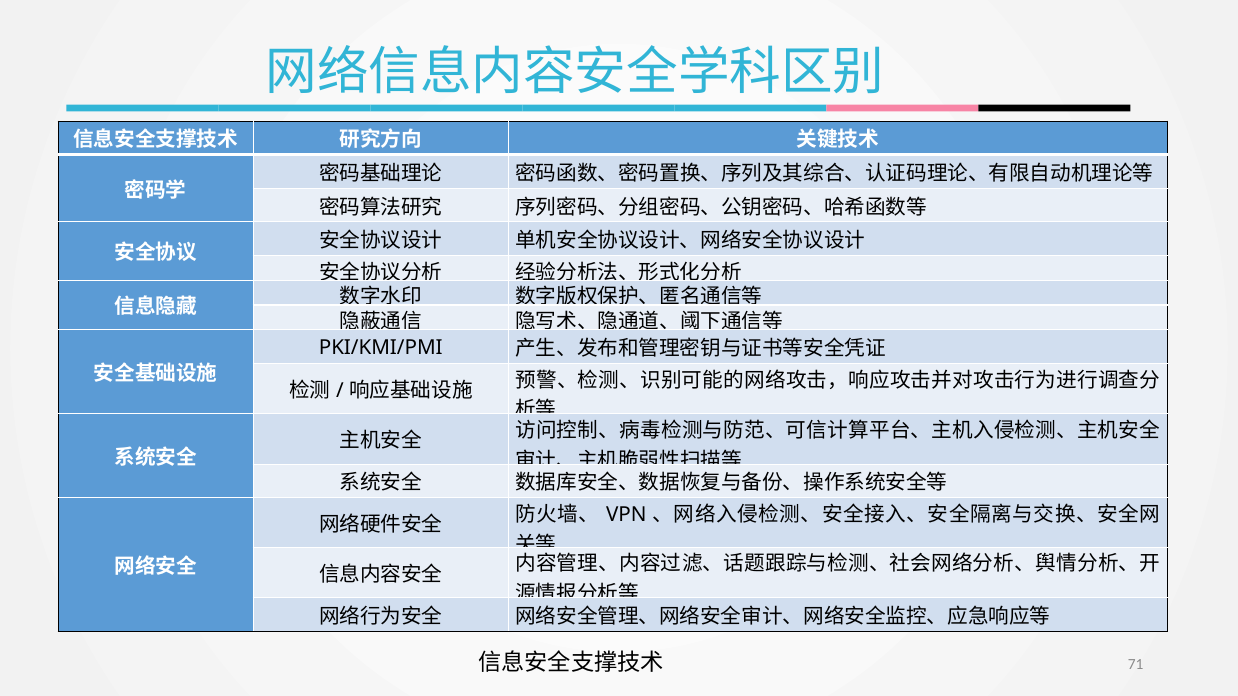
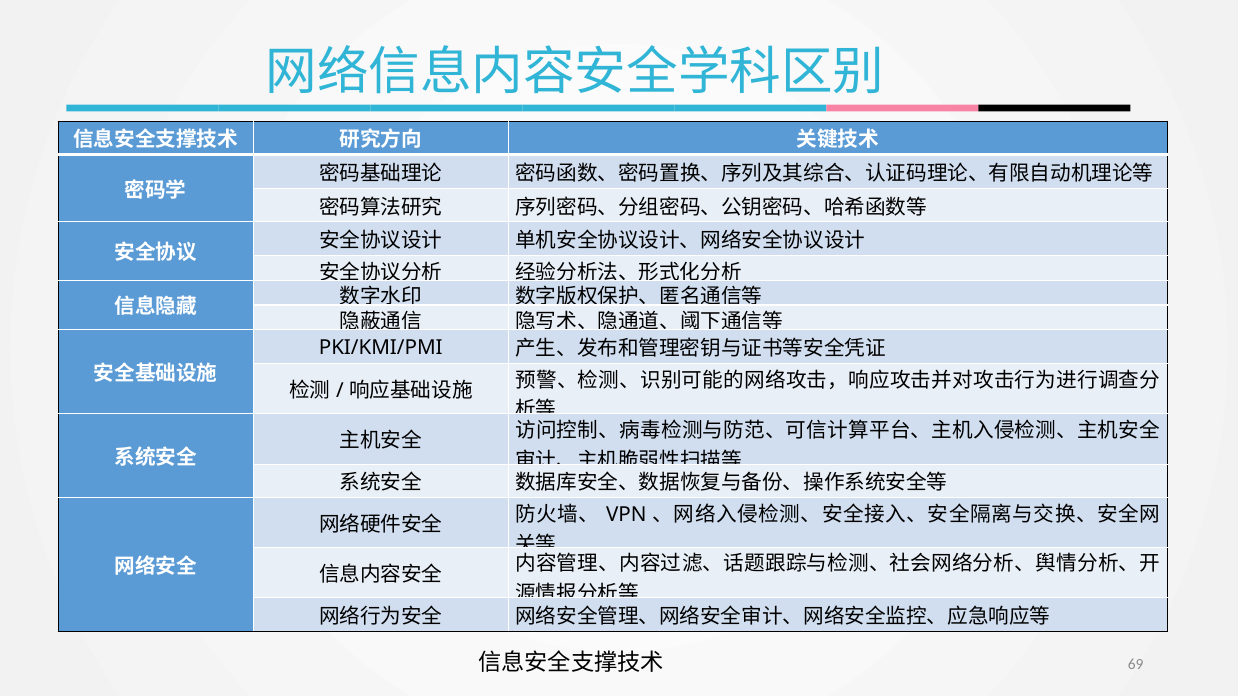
71: 71 -> 69
